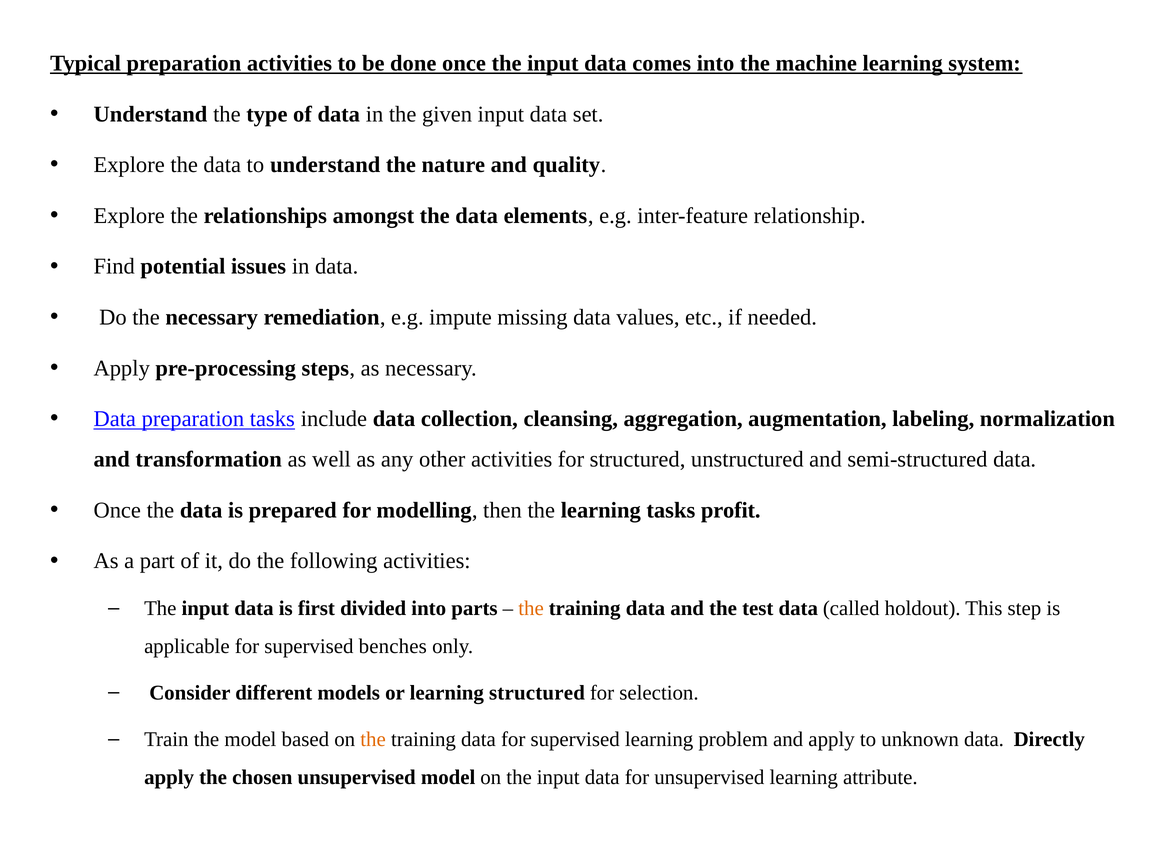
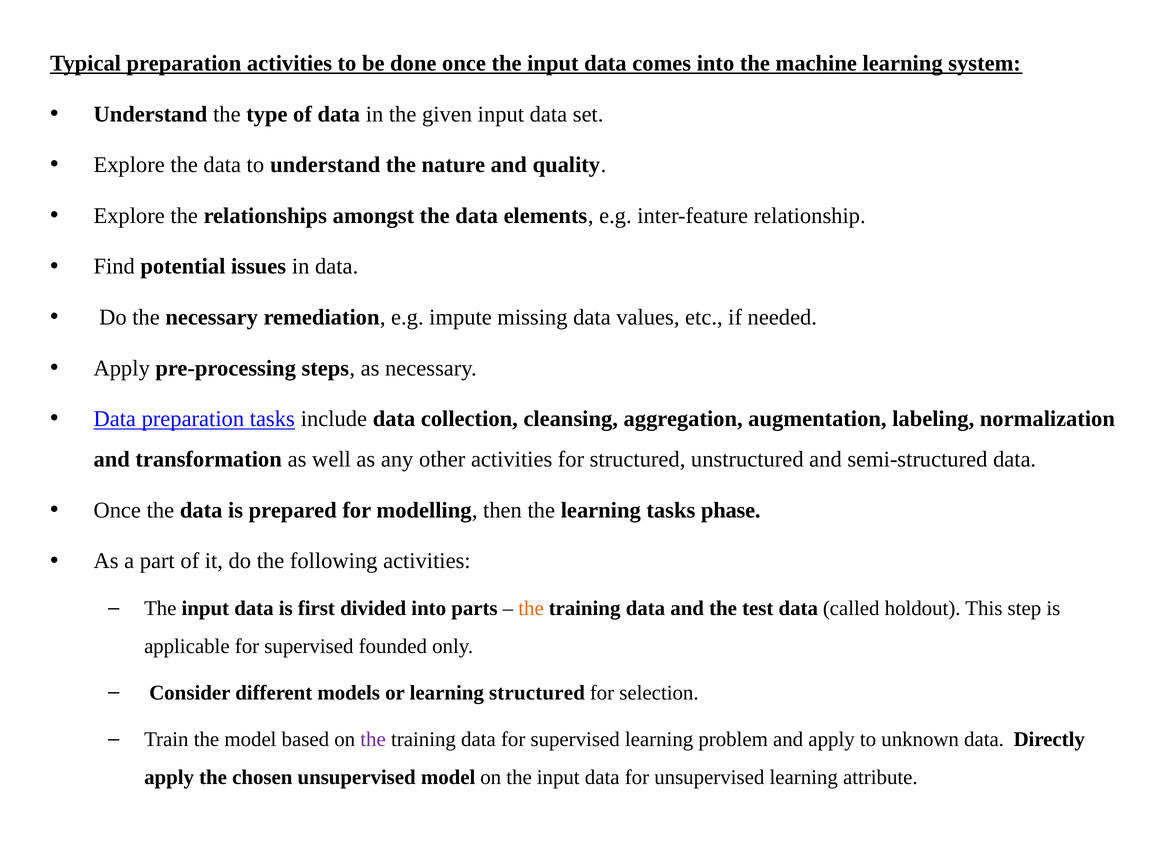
profit: profit -> phase
benches: benches -> founded
the at (373, 739) colour: orange -> purple
